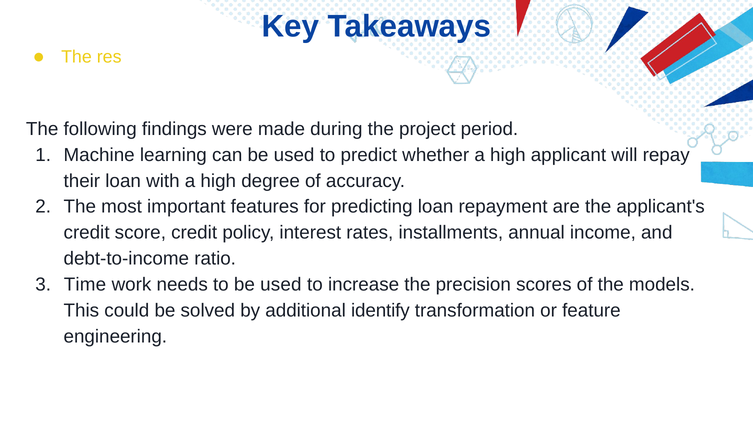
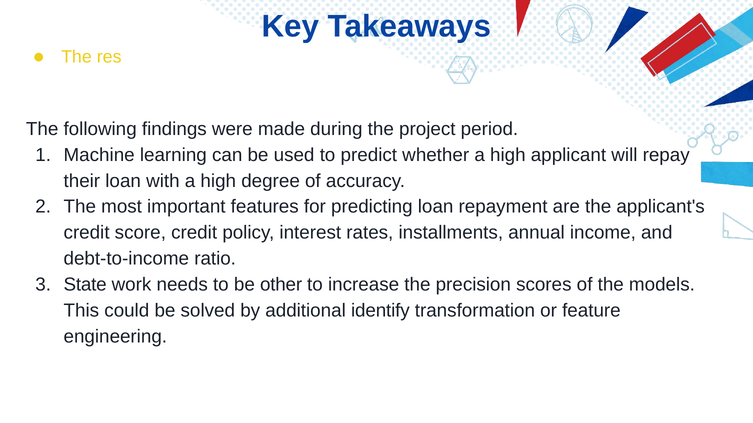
Time: Time -> State
to be used: used -> other
